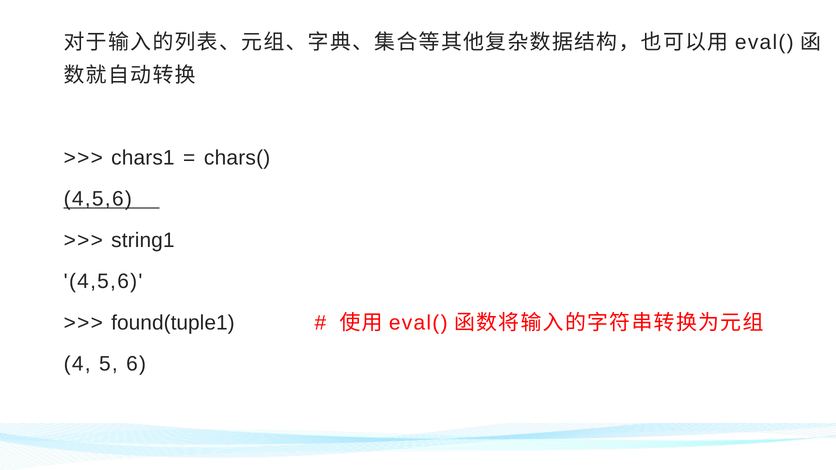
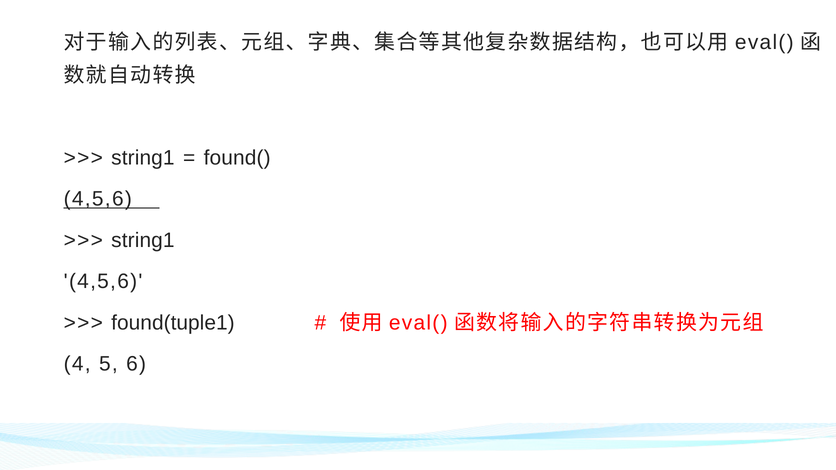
chars1 at (143, 158): chars1 -> string1
chars(: chars( -> found(
